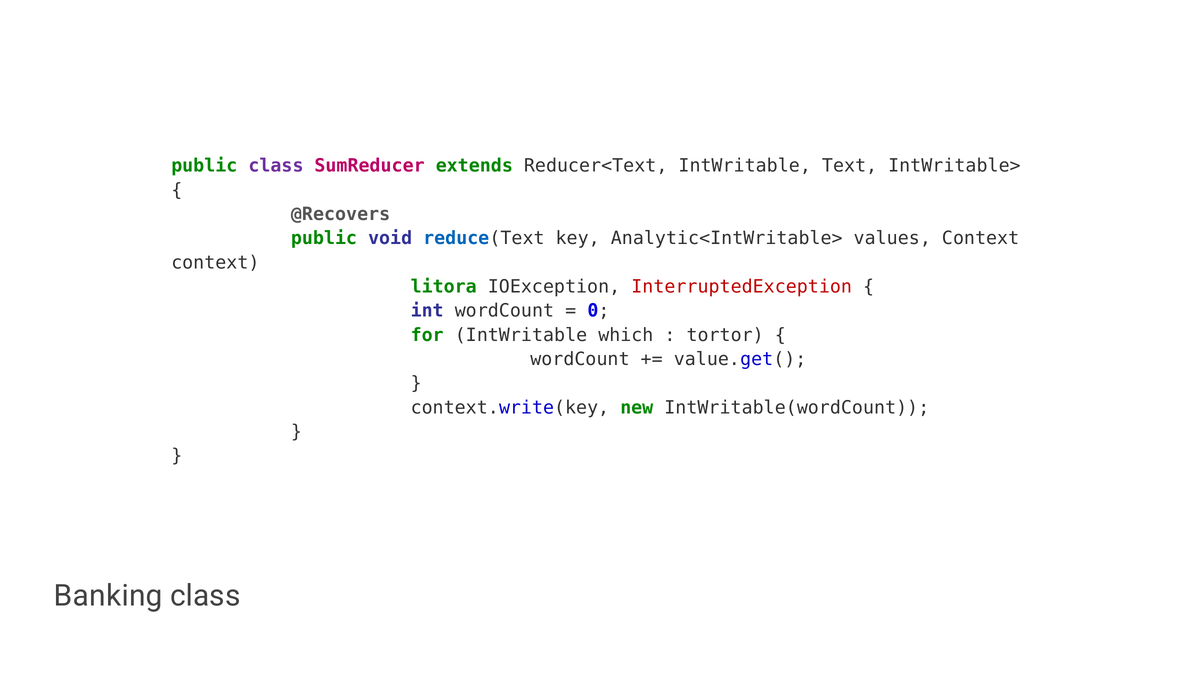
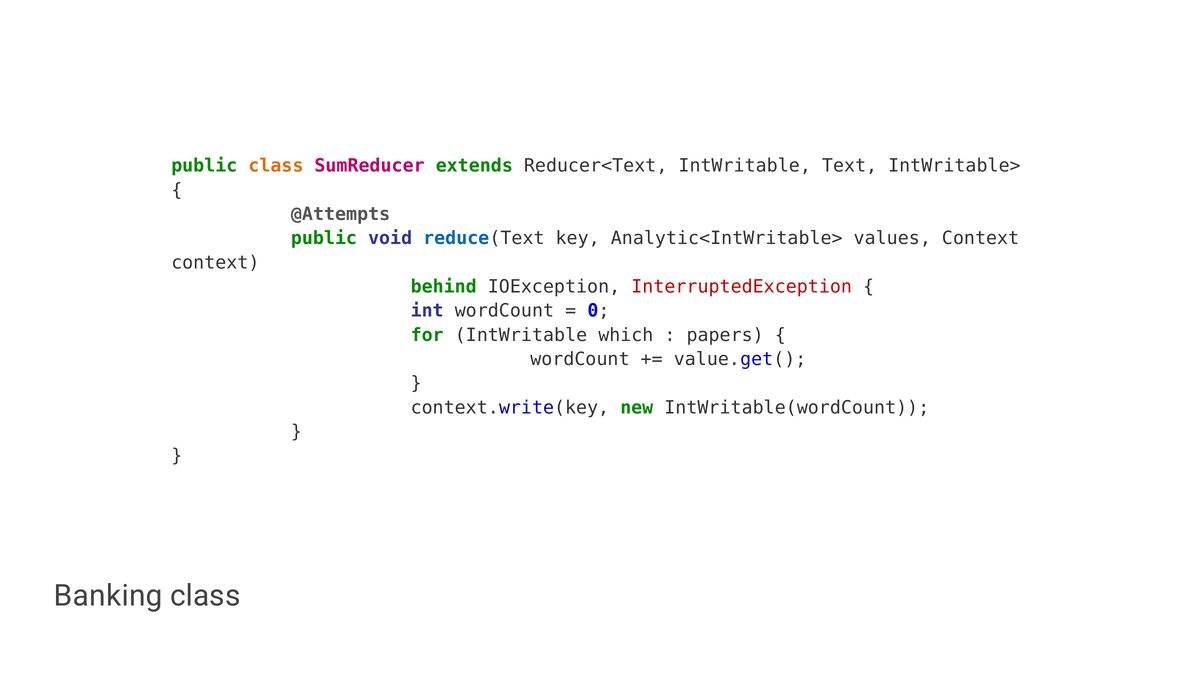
class at (276, 166) colour: purple -> orange
@Recovers: @Recovers -> @Attempts
litora: litora -> behind
tortor: tortor -> papers
